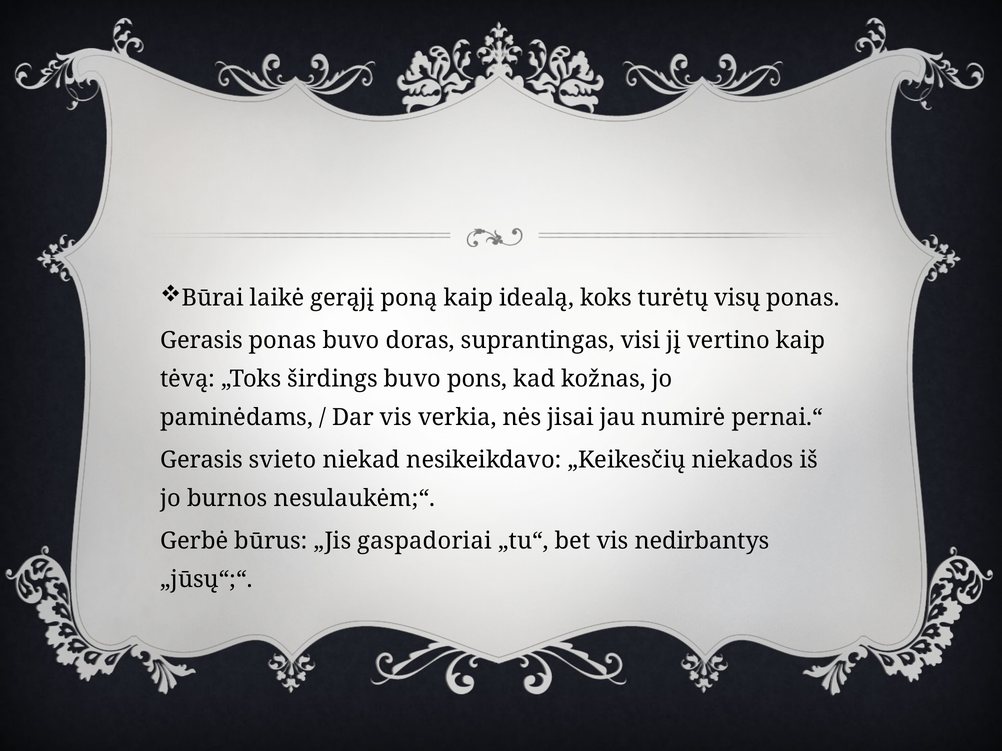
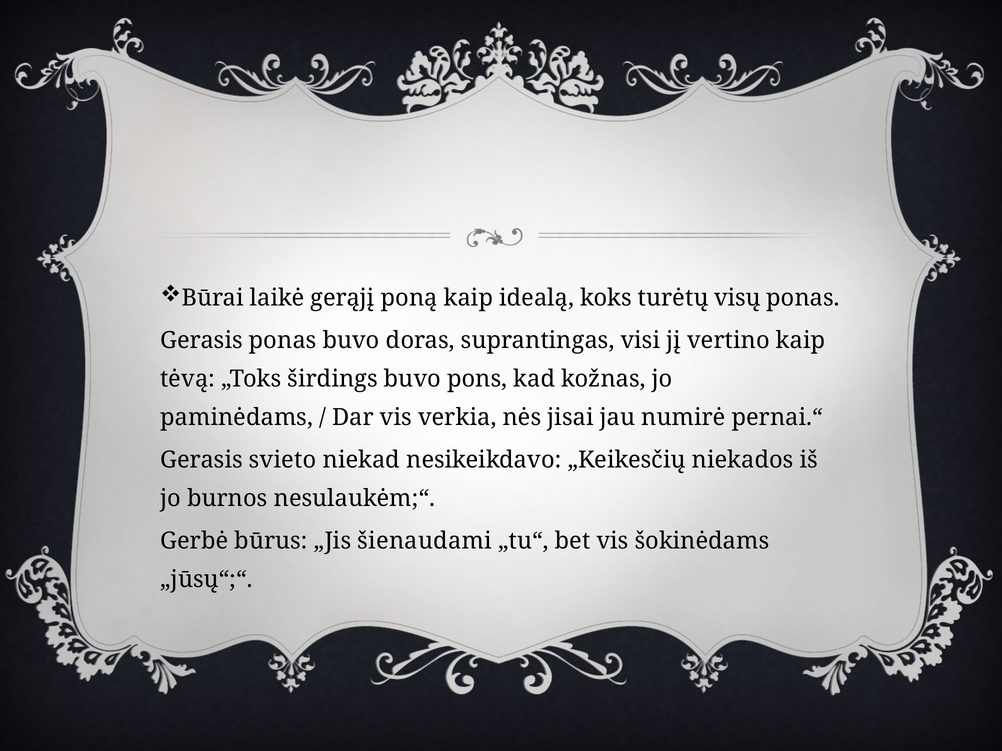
gaspadoriai: gaspadoriai -> šienaudami
nedirbantys: nedirbantys -> šokinėdams
